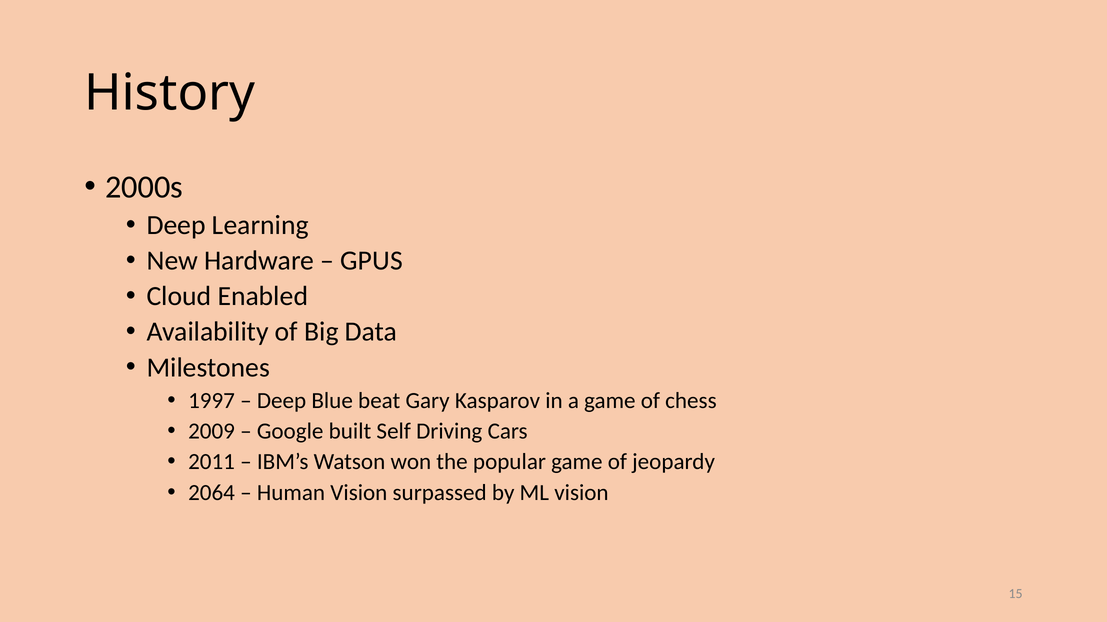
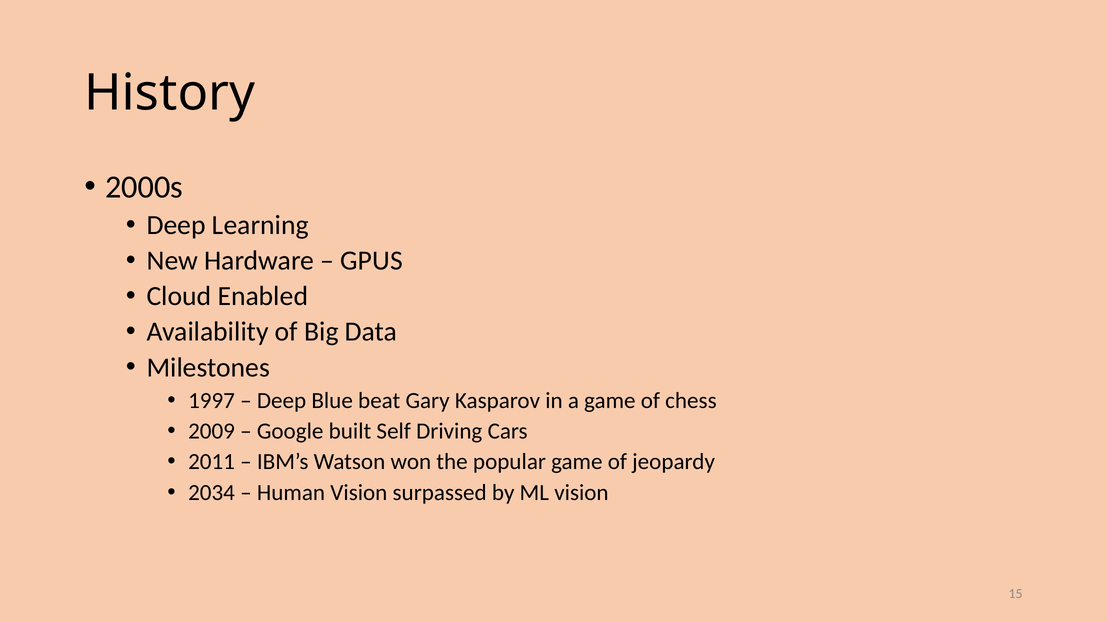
2064: 2064 -> 2034
